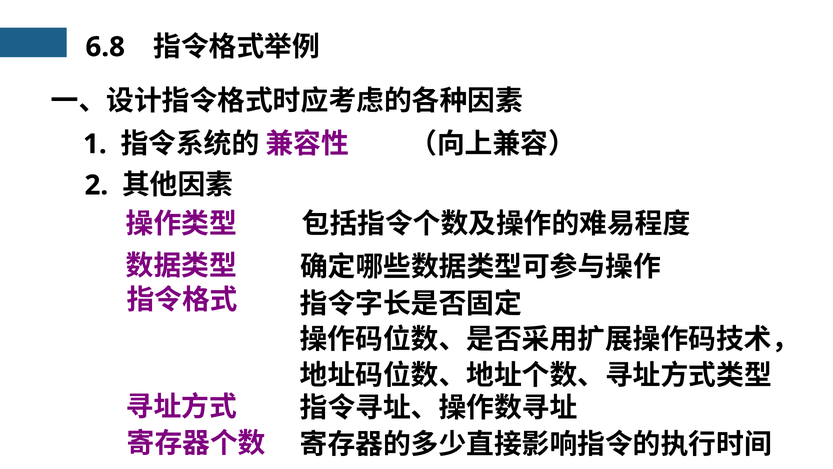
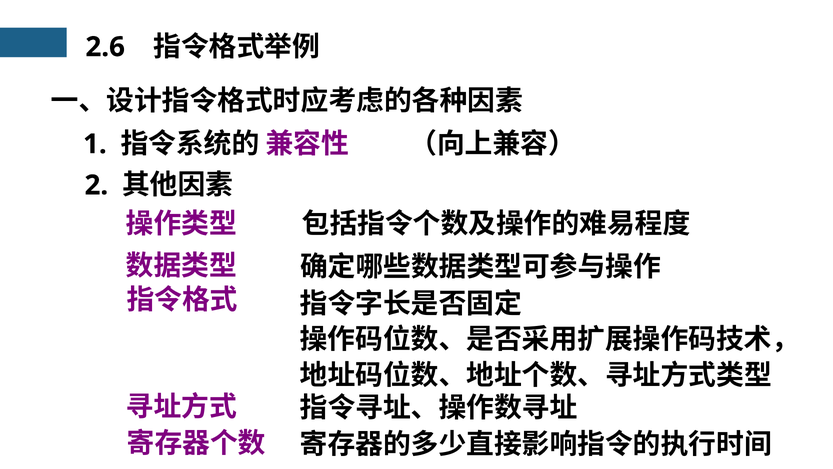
6.8: 6.8 -> 2.6
